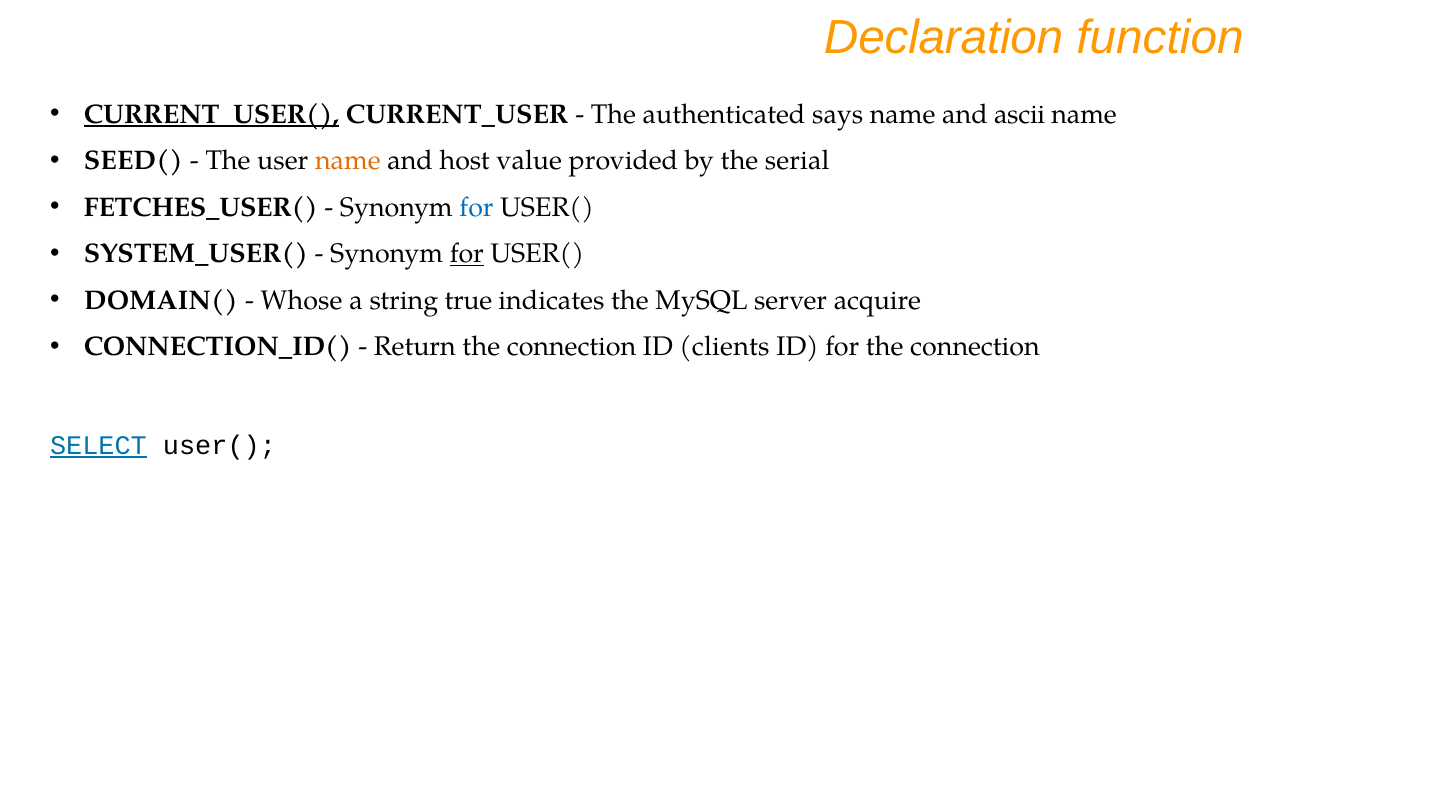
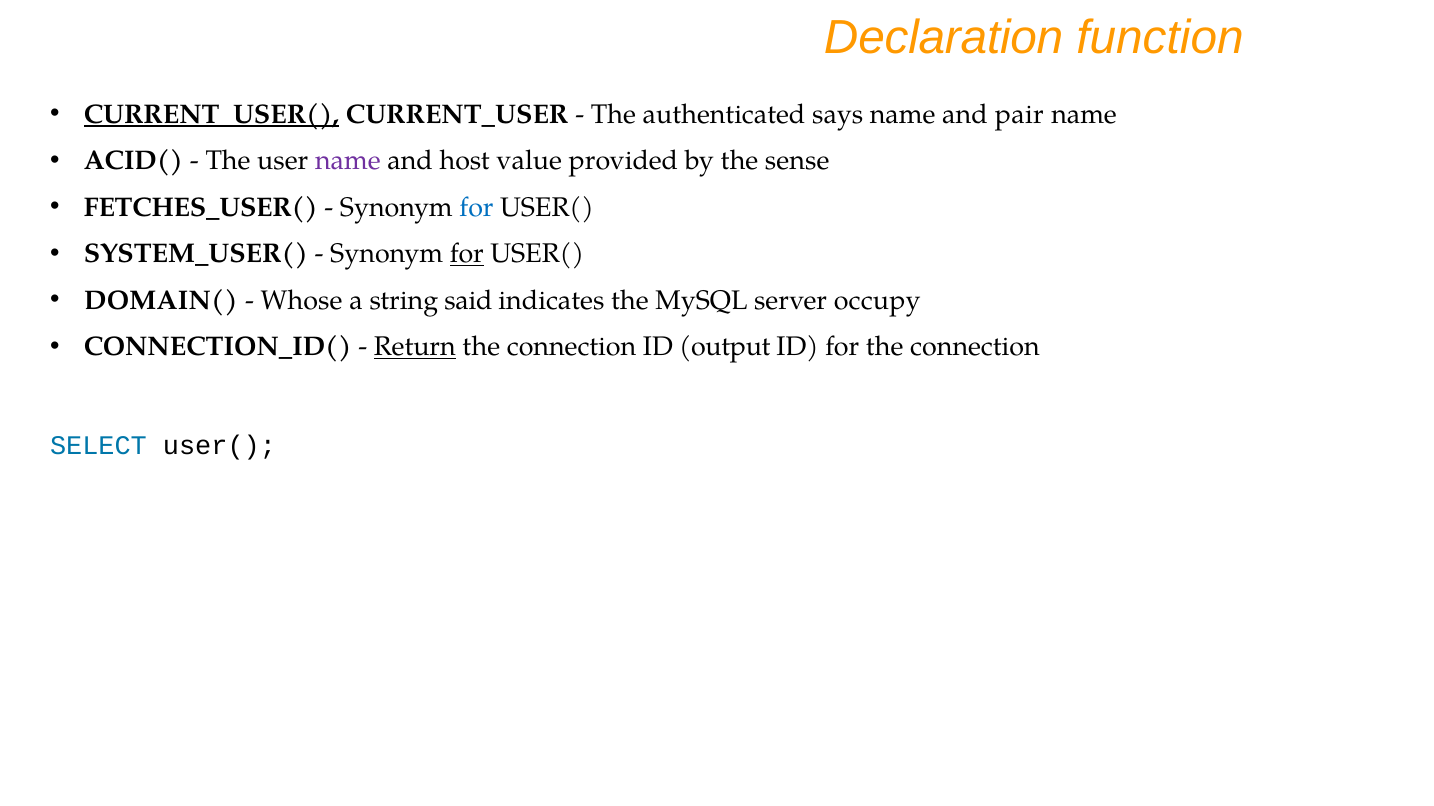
ascii: ascii -> pair
SEED(: SEED( -> ACID(
name at (348, 161) colour: orange -> purple
serial: serial -> sense
true: true -> said
acquire: acquire -> occupy
Return underline: none -> present
clients: clients -> output
SELECT underline: present -> none
